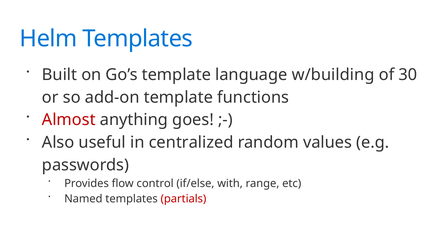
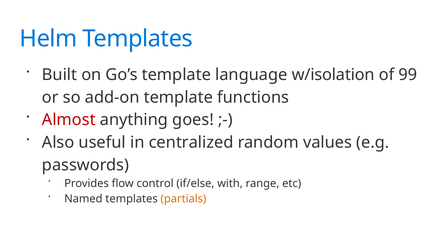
w/building: w/building -> w/isolation
30: 30 -> 99
partials colour: red -> orange
